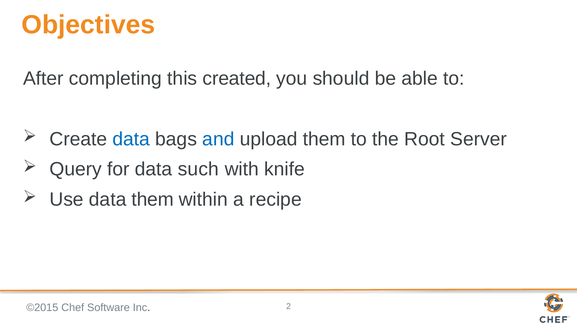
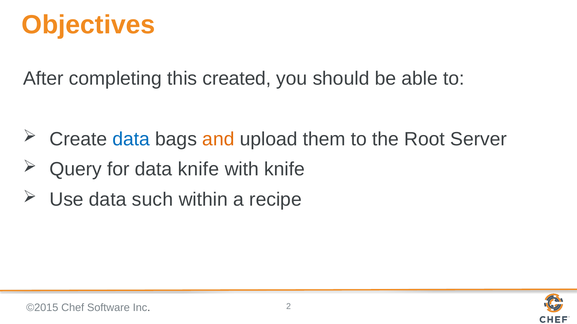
and colour: blue -> orange
data such: such -> knife
data them: them -> such
